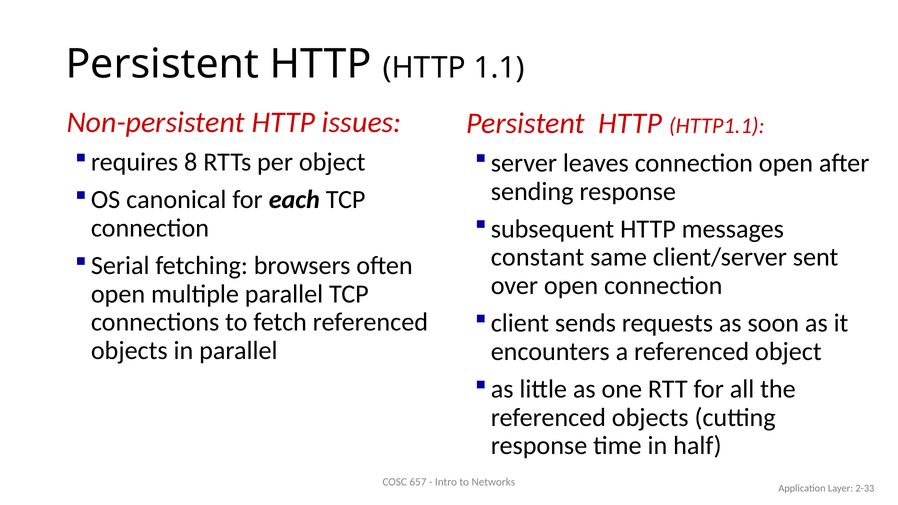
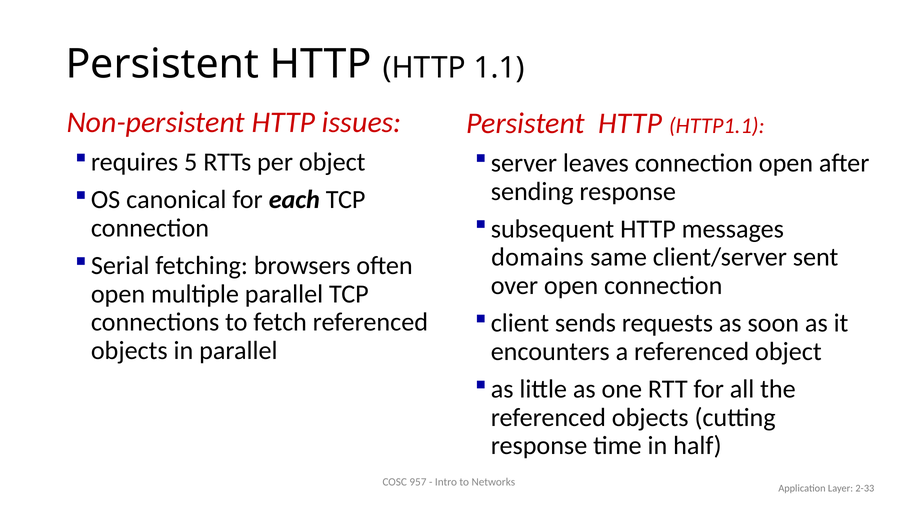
8: 8 -> 5
constant: constant -> domains
657: 657 -> 957
